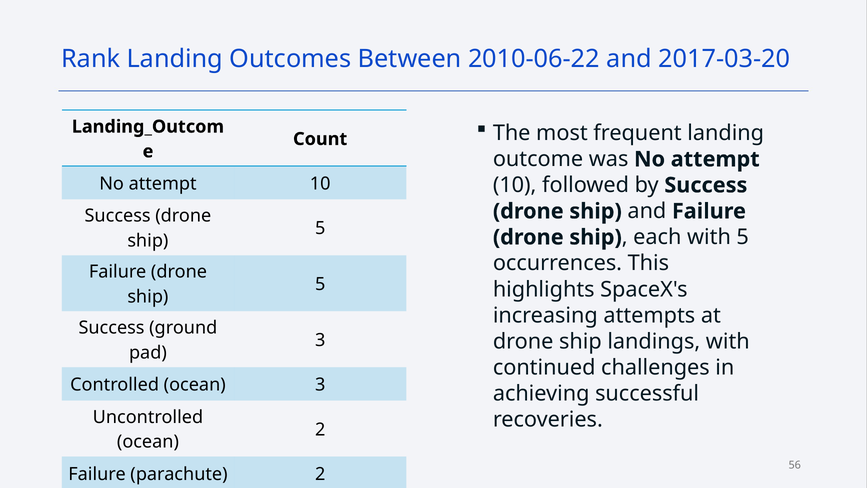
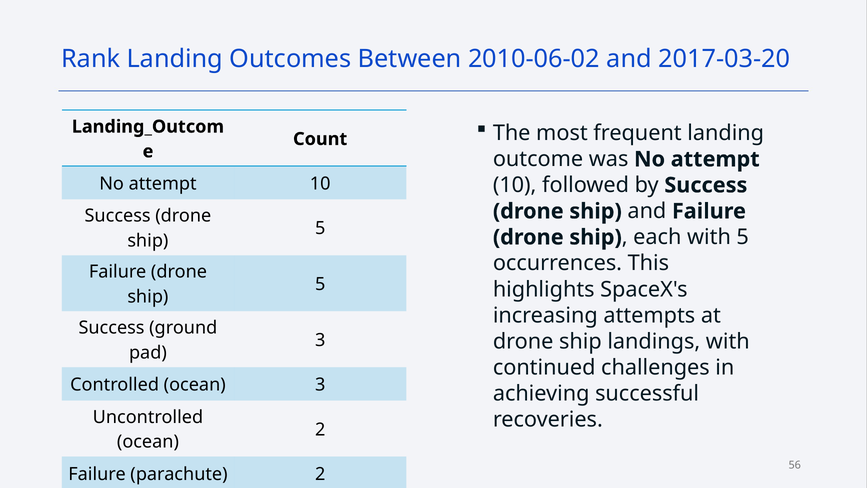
2010-06-22: 2010-06-22 -> 2010-06-02
